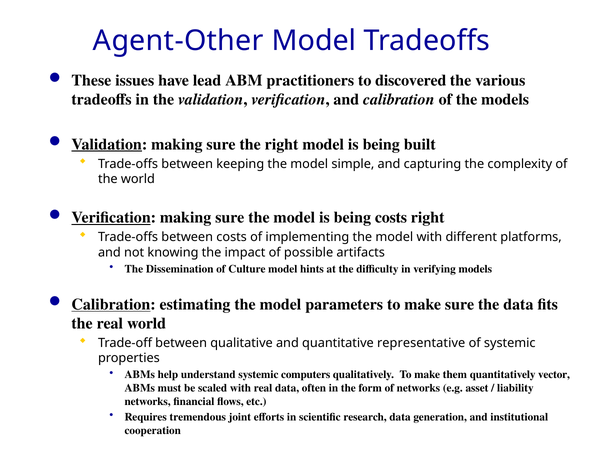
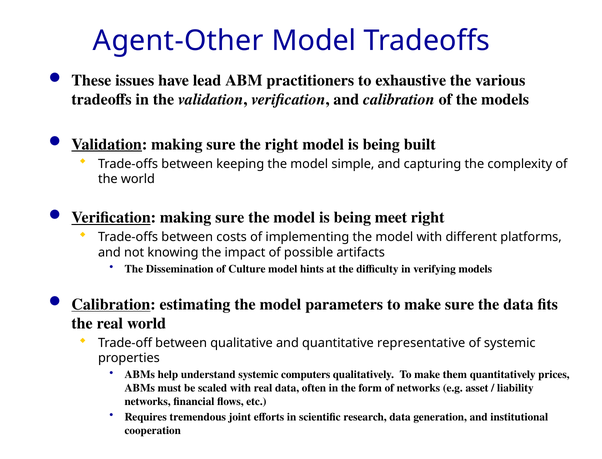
discovered: discovered -> exhaustive
being costs: costs -> meet
vector: vector -> prices
